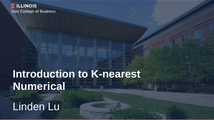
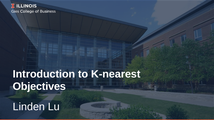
Numerical: Numerical -> Objectives
